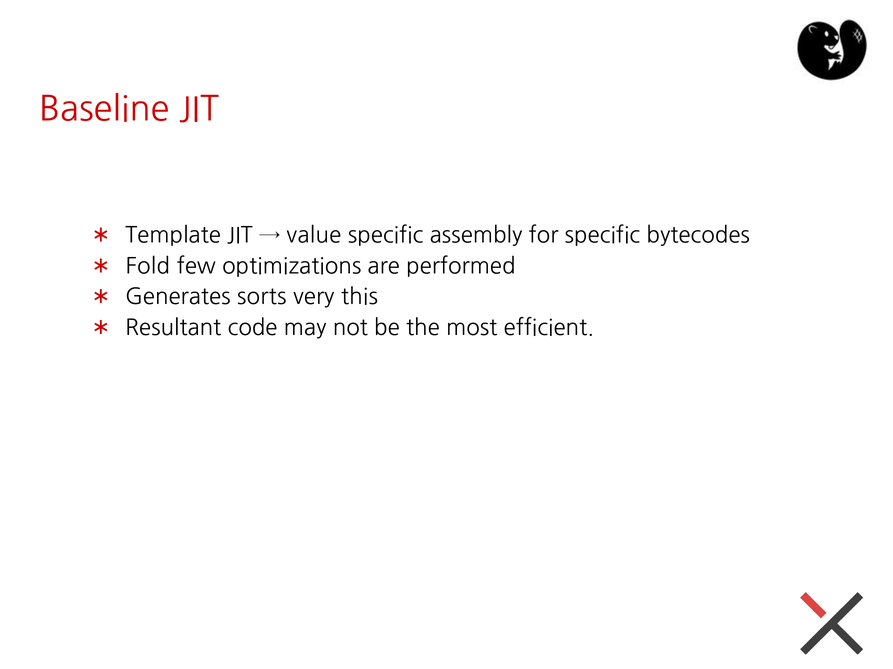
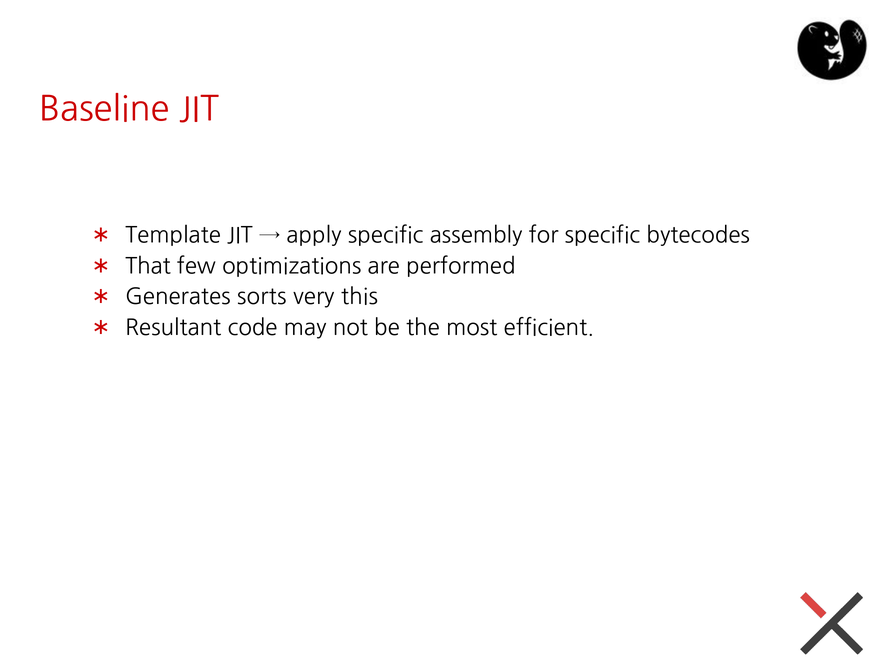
value: value -> apply
Fold: Fold -> That
